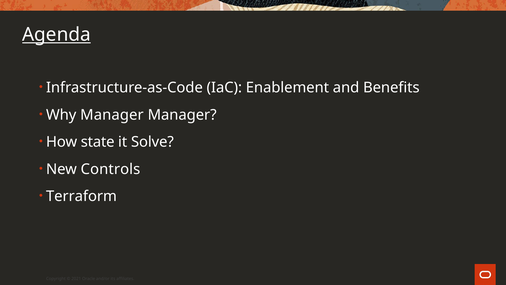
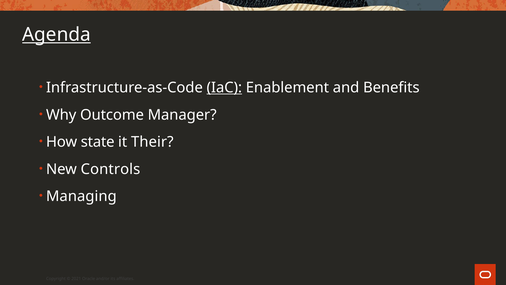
IaC underline: none -> present
Why Manager: Manager -> Outcome
Solve: Solve -> Their
Terraform: Terraform -> Managing
